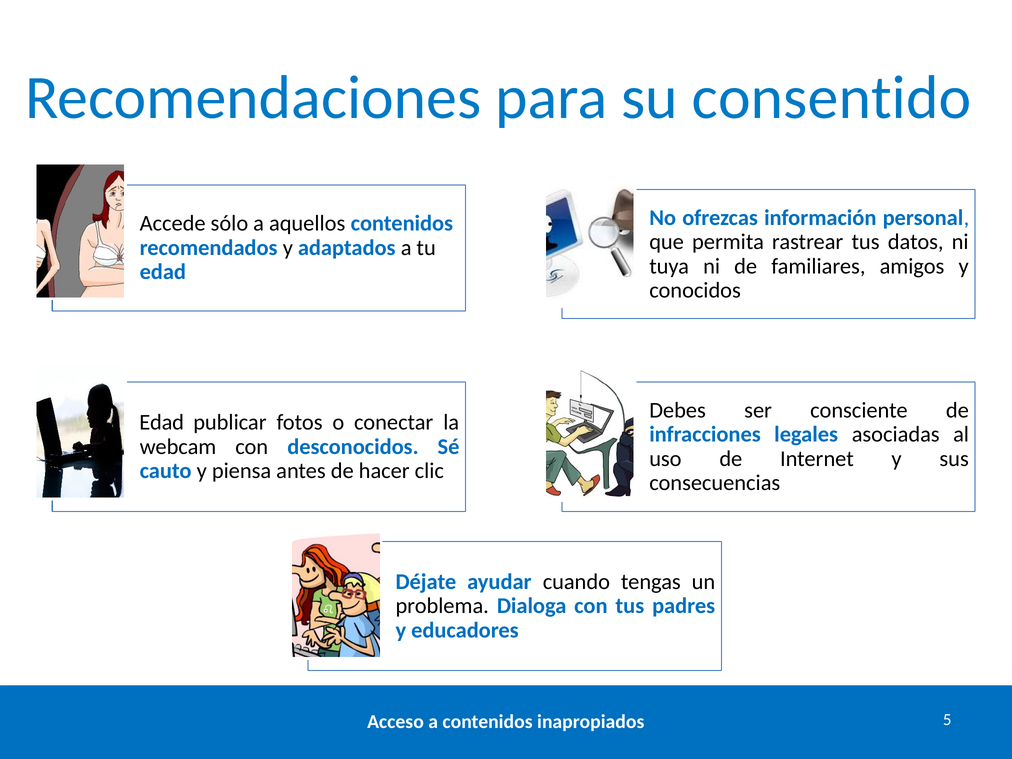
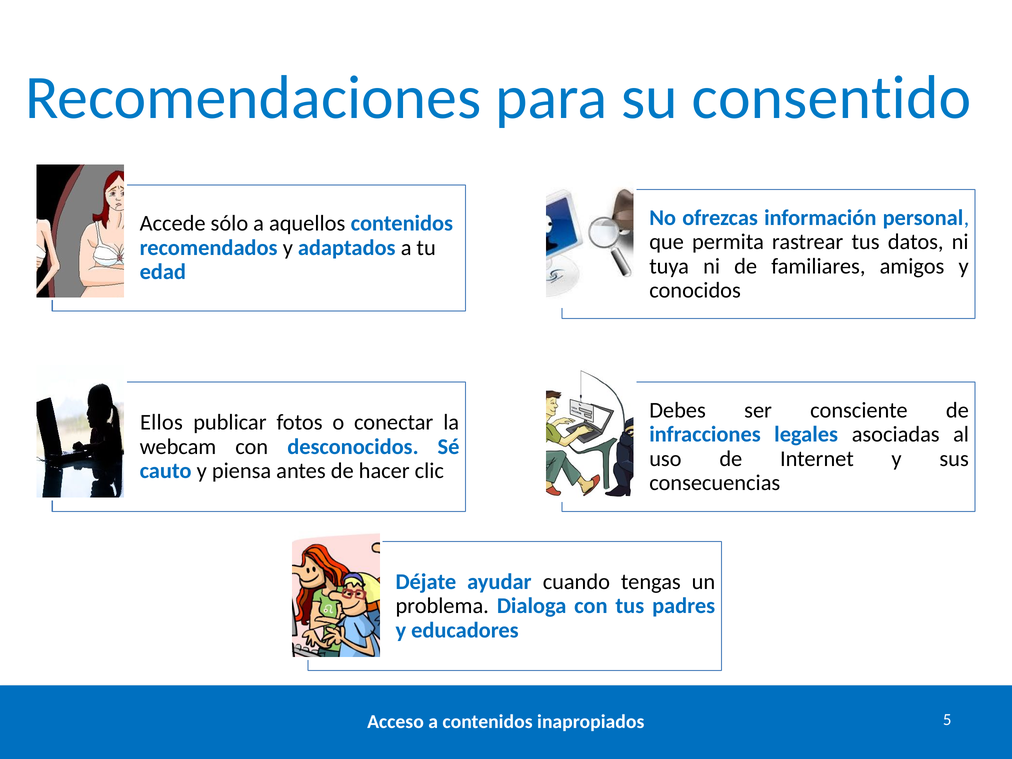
Edad at (162, 422): Edad -> Ellos
